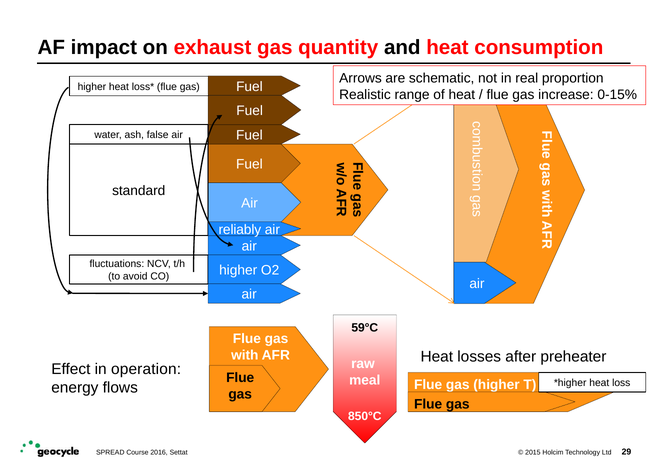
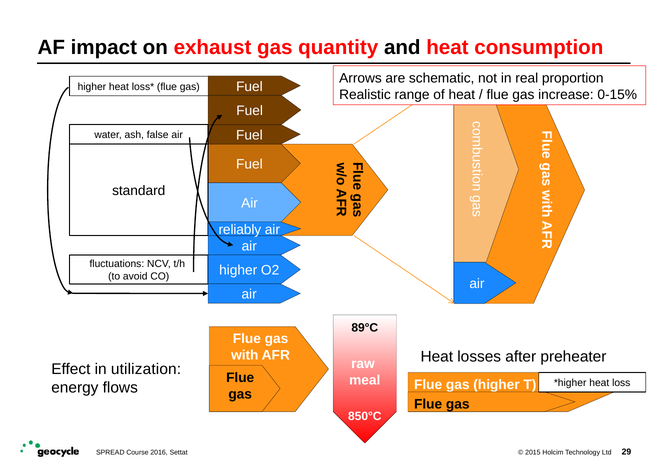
59°C: 59°C -> 89°C
operation: operation -> utilization
